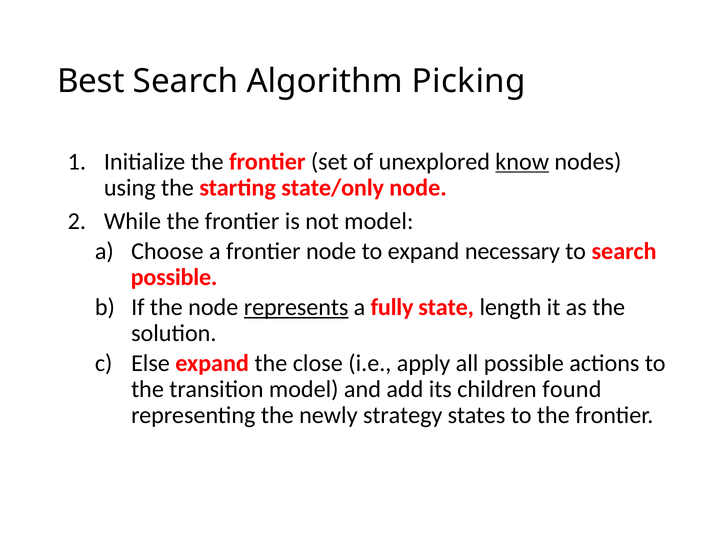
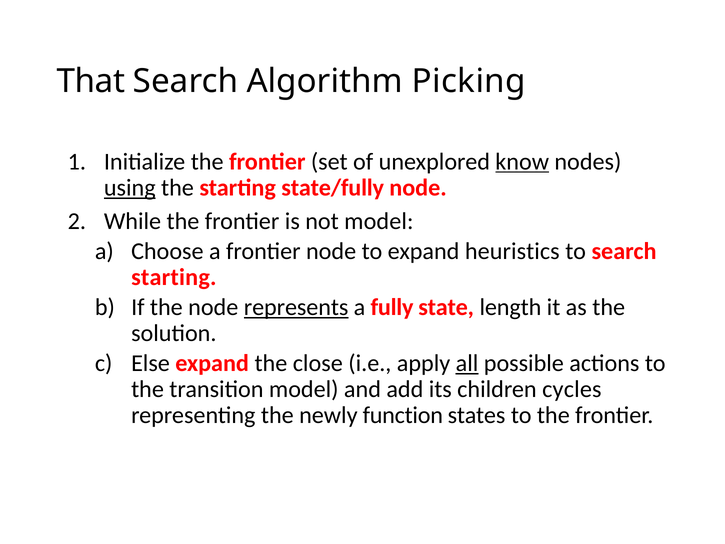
Best: Best -> That
using underline: none -> present
state/only: state/only -> state/fully
necessary: necessary -> heuristics
possible at (174, 277): possible -> starting
all underline: none -> present
found: found -> cycles
strategy: strategy -> function
